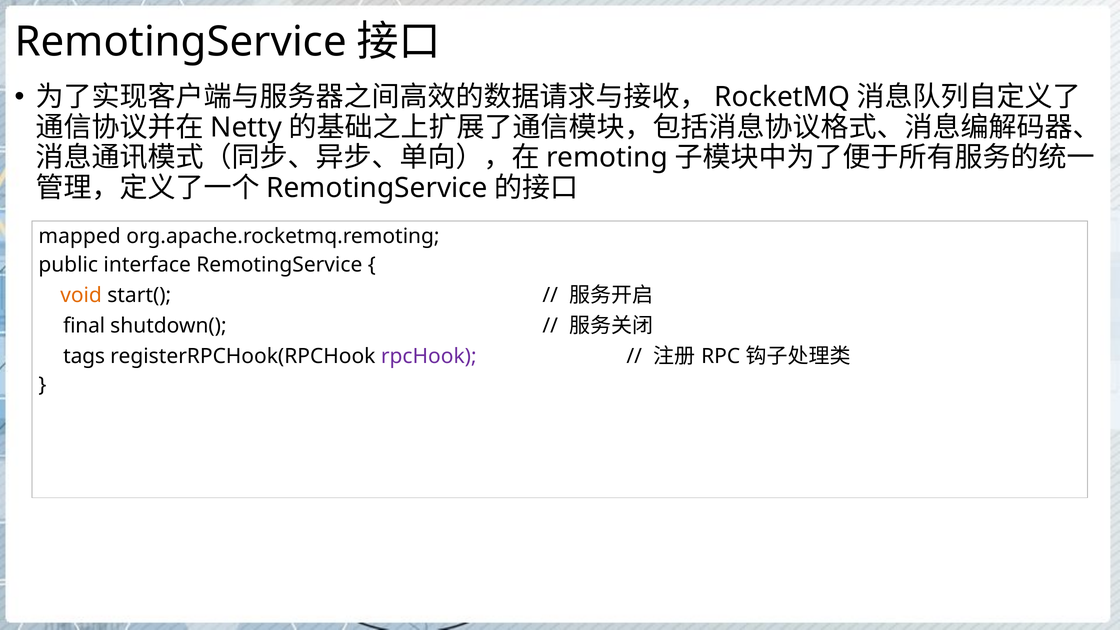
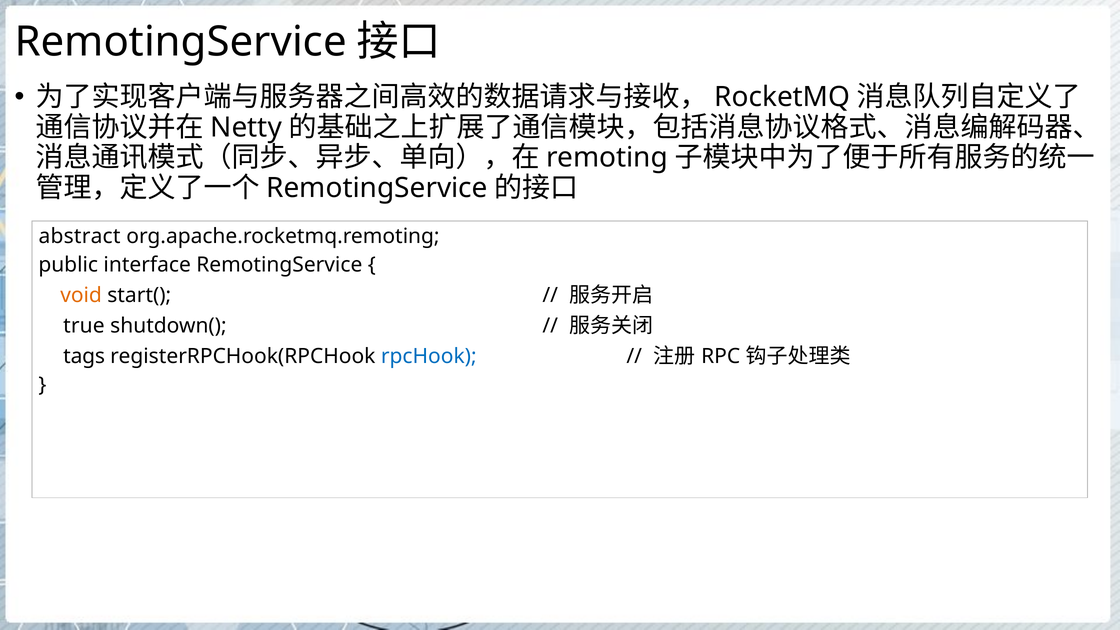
mapped: mapped -> abstract
final: final -> true
rpcHook colour: purple -> blue
